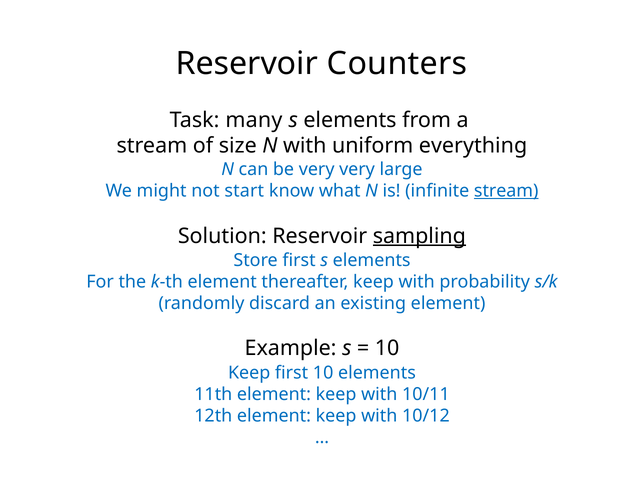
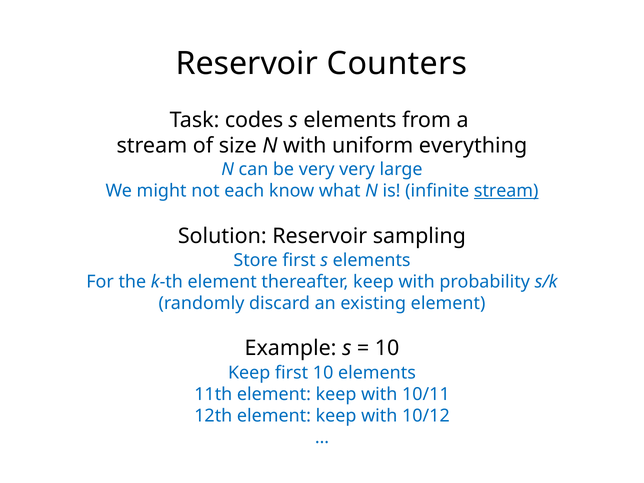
many: many -> codes
start: start -> each
sampling underline: present -> none
